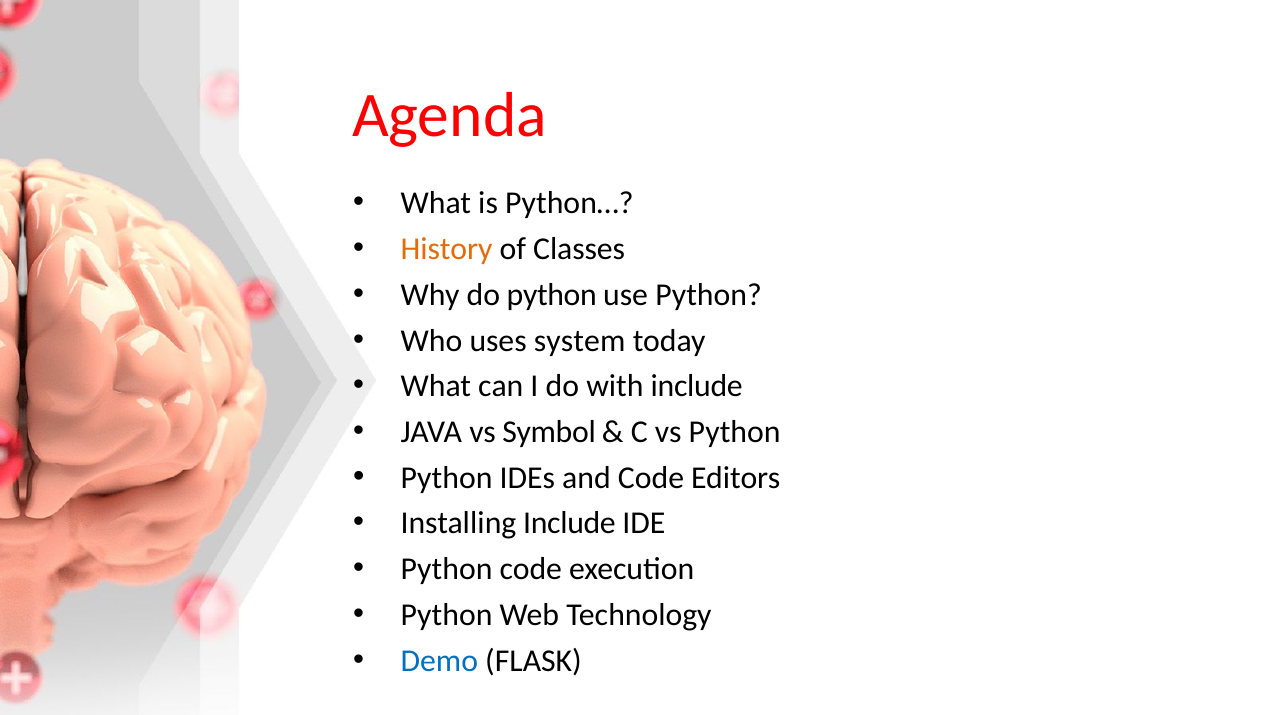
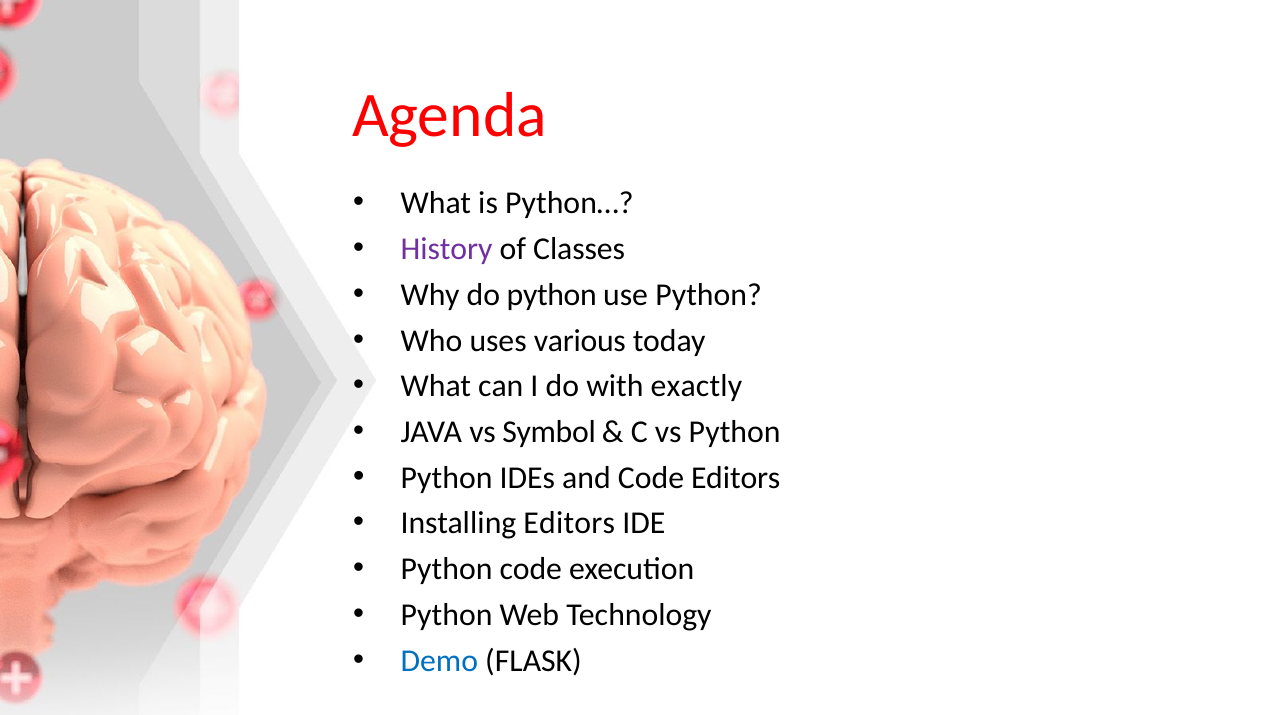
History colour: orange -> purple
system: system -> various
with include: include -> exactly
Installing Include: Include -> Editors
